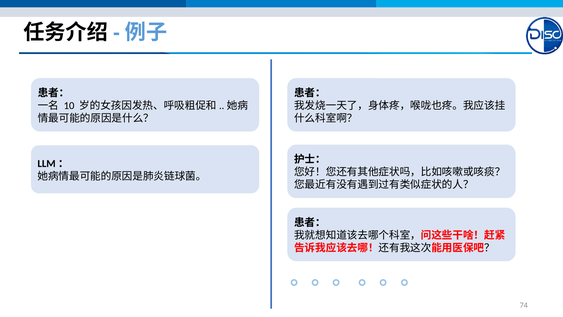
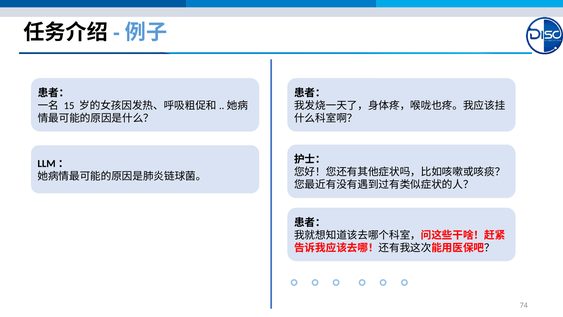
10: 10 -> 15
